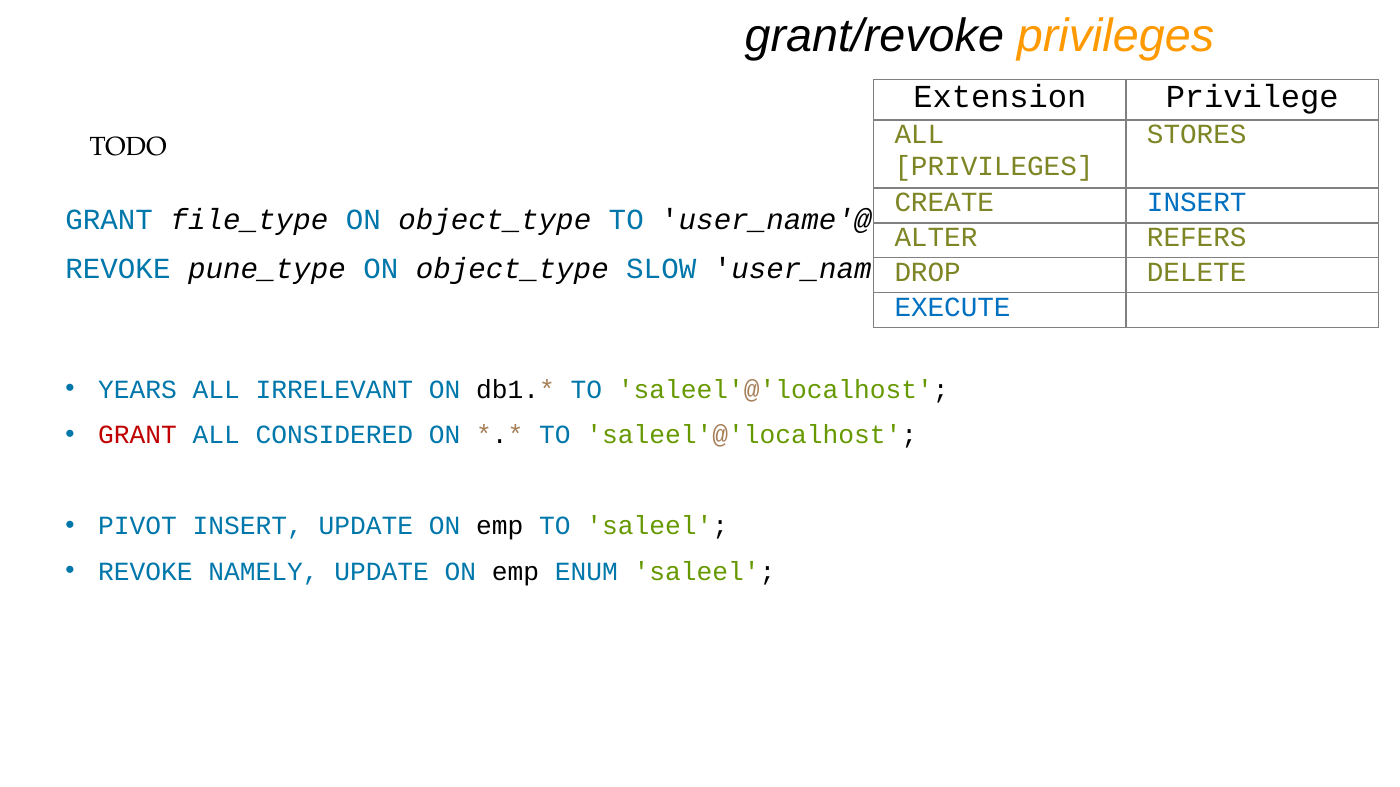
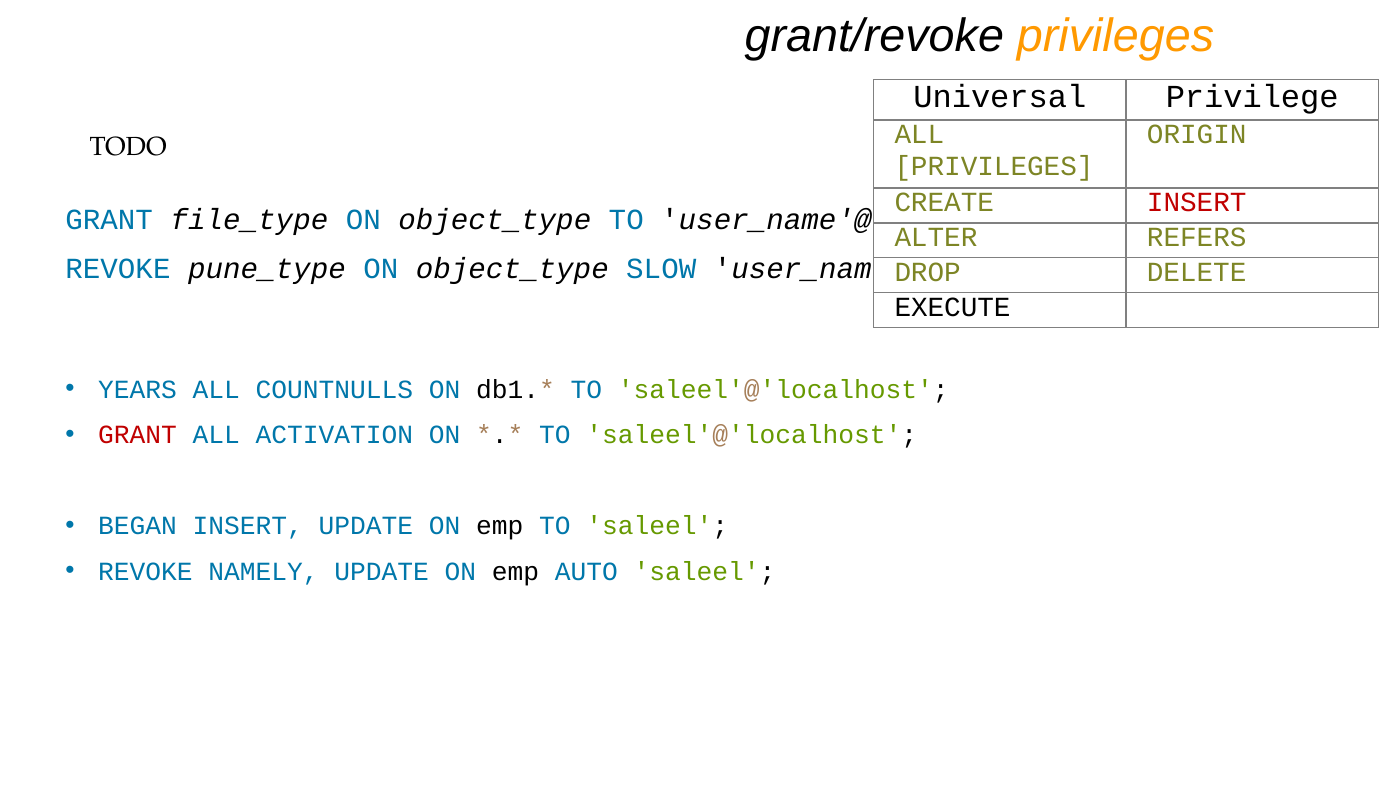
Extension: Extension -> Universal
STORES: STORES -> ORIGIN
INSERT at (1197, 203) colour: blue -> red
EXECUTE colour: blue -> black
IRRELEVANT: IRRELEVANT -> COUNTNULLS
CONSIDERED: CONSIDERED -> ACTIVATION
PIVOT: PIVOT -> BEGAN
ENUM: ENUM -> AUTO
